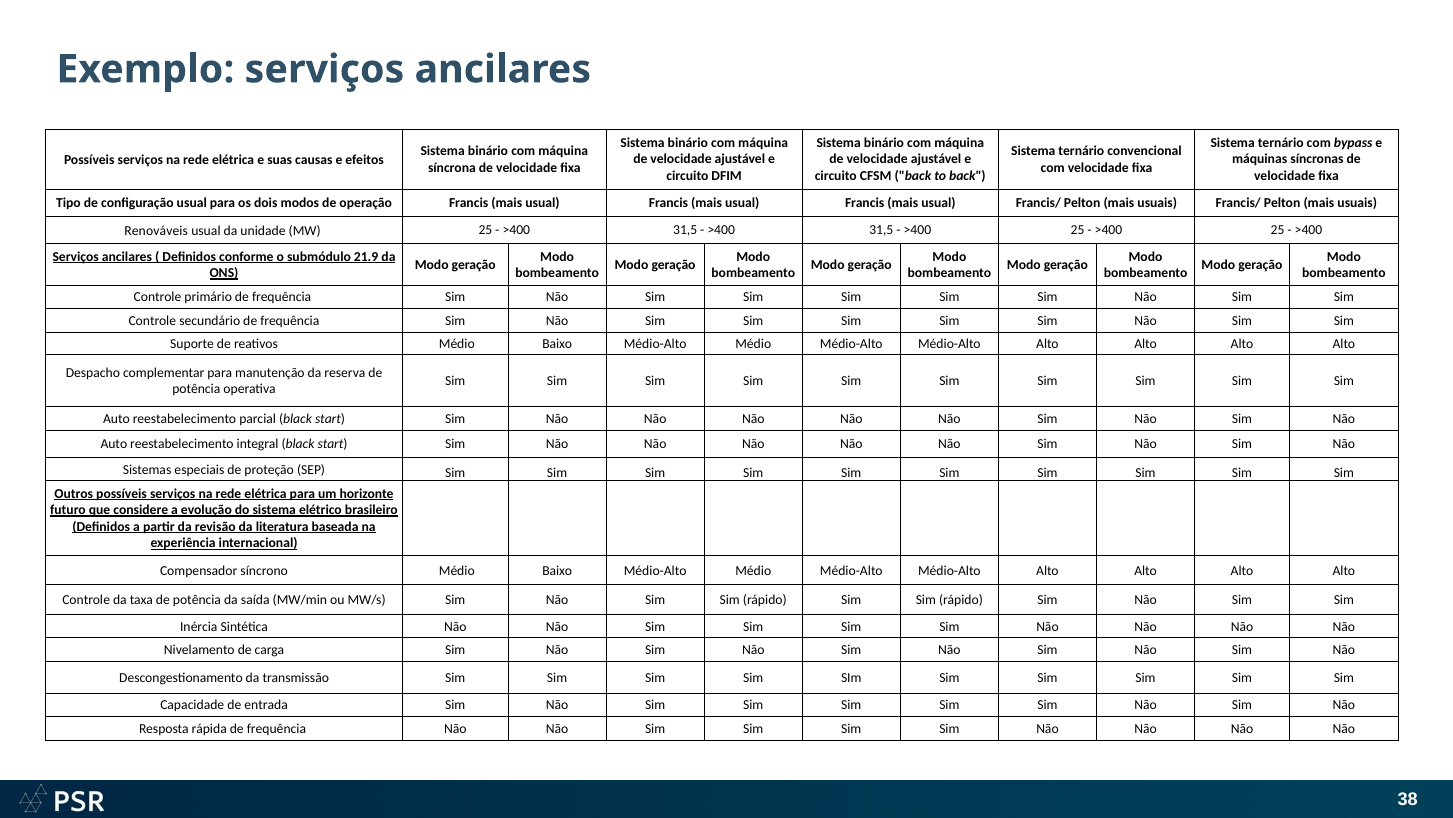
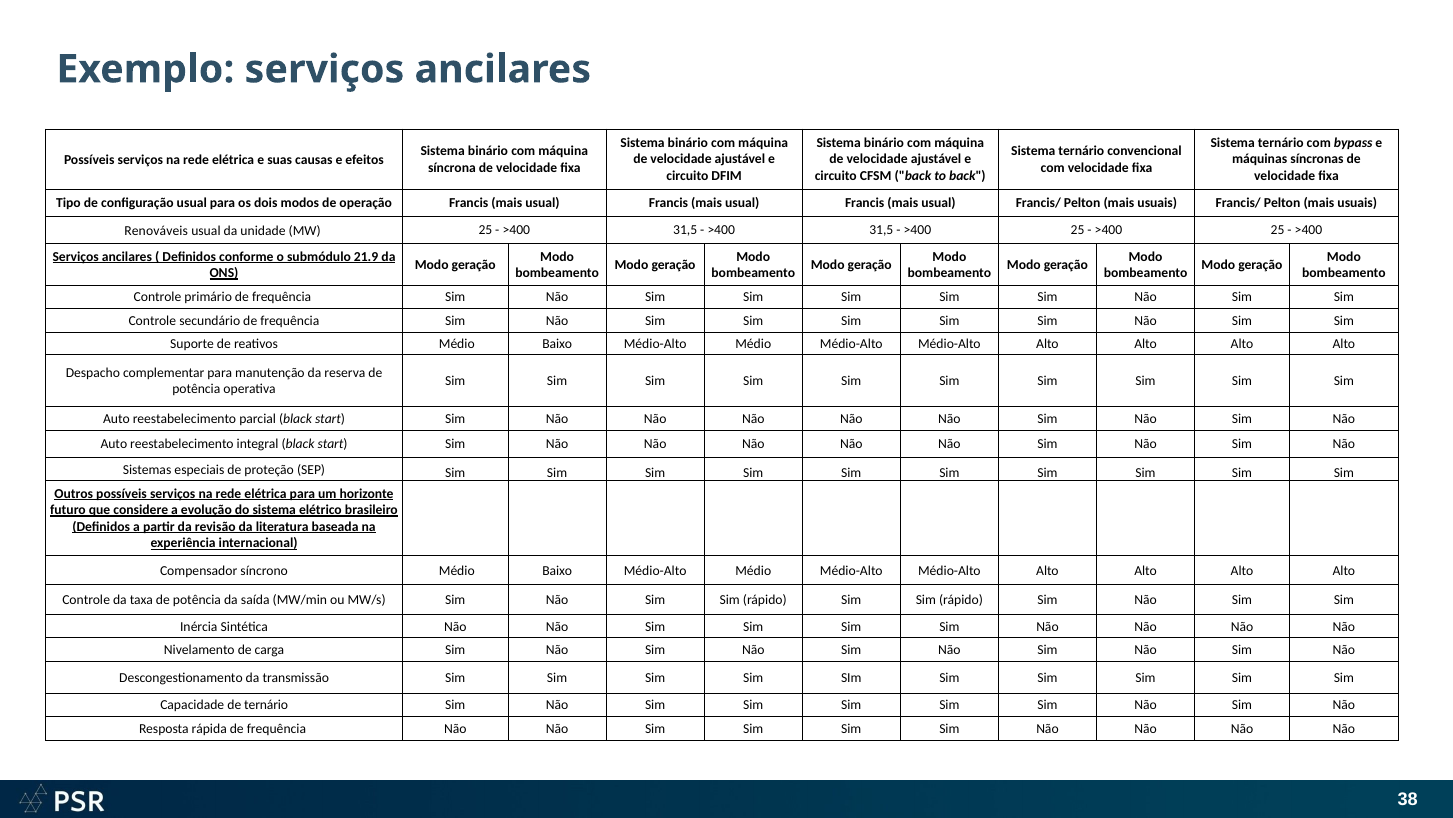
de entrada: entrada -> ternário
